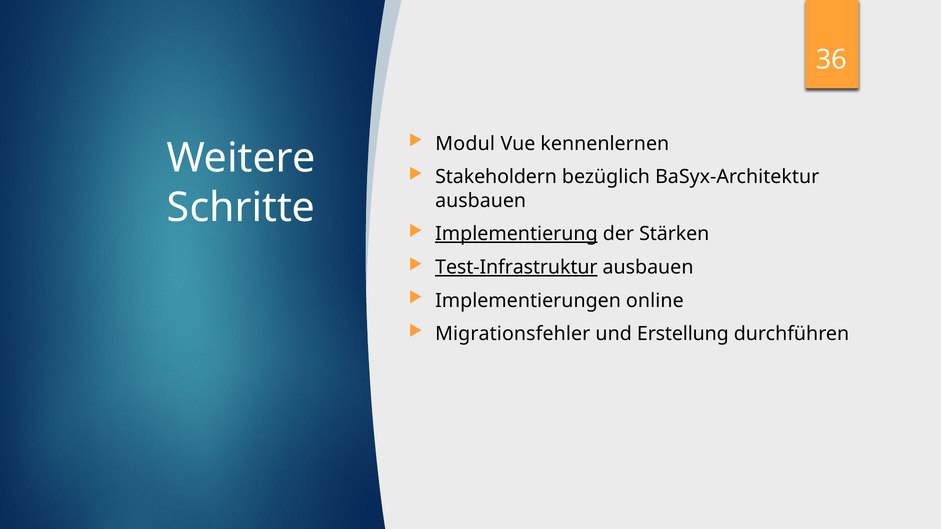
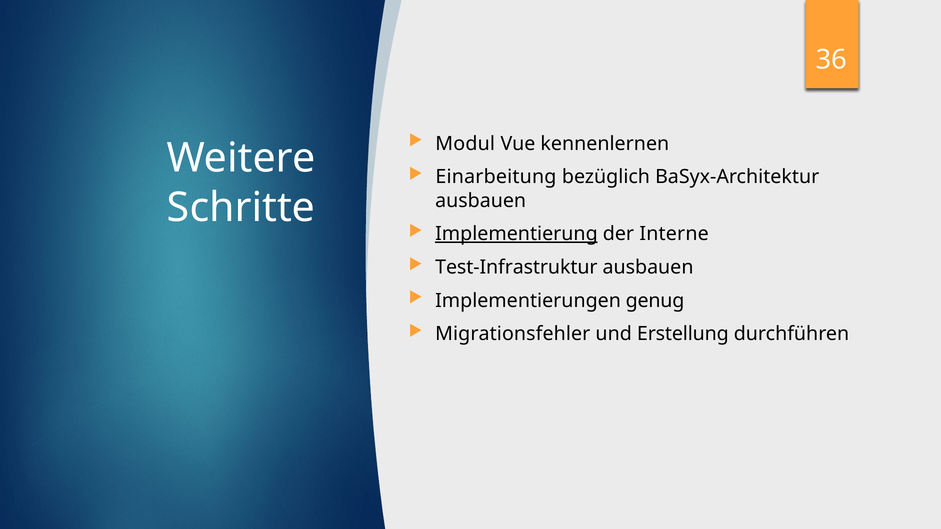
Stakeholdern: Stakeholdern -> Einarbeitung
Stärken: Stärken -> Interne
Test-Infrastruktur underline: present -> none
online: online -> genug
